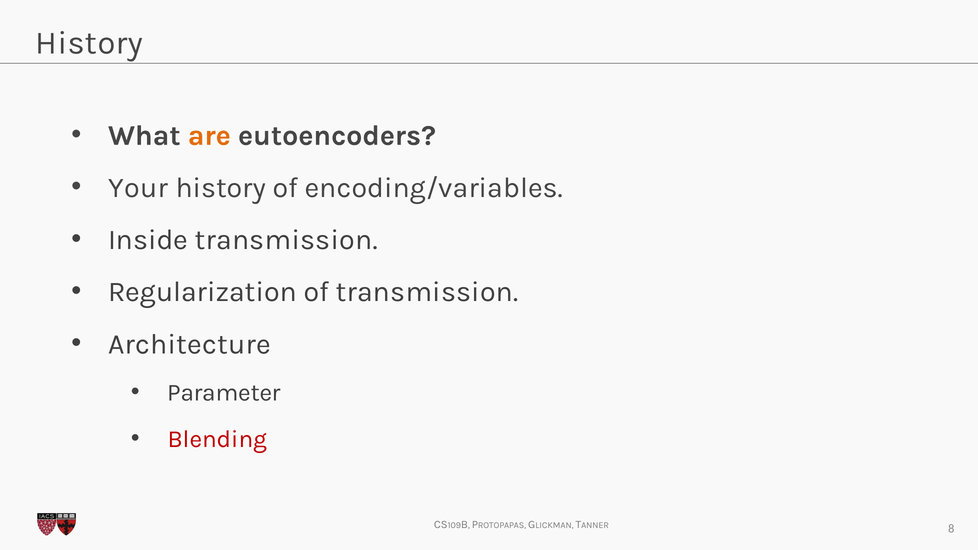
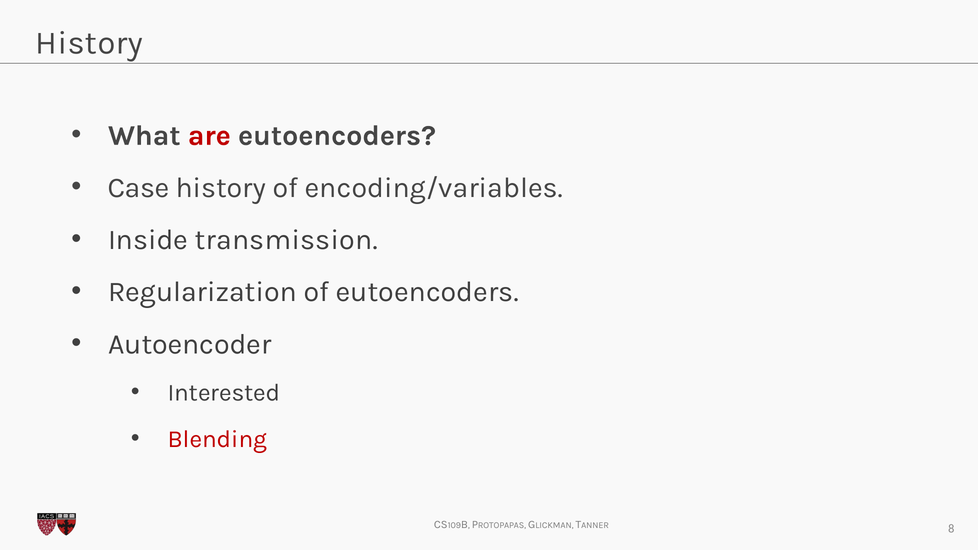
are colour: orange -> red
Your: Your -> Case
of transmission: transmission -> eutoencoders
Architecture: Architecture -> Autoencoder
Parameter: Parameter -> Interested
